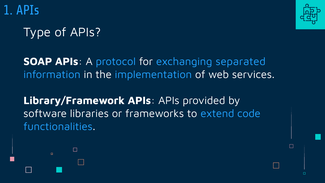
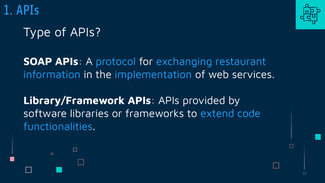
separated: separated -> restaurant
